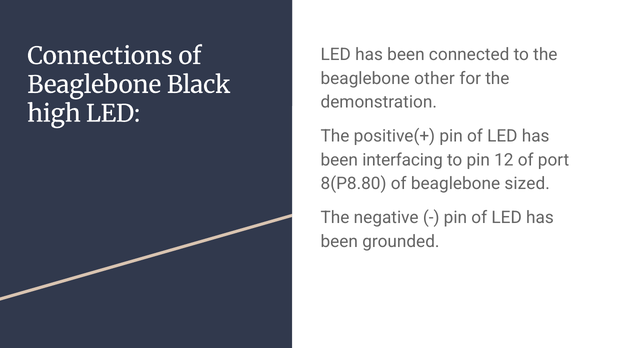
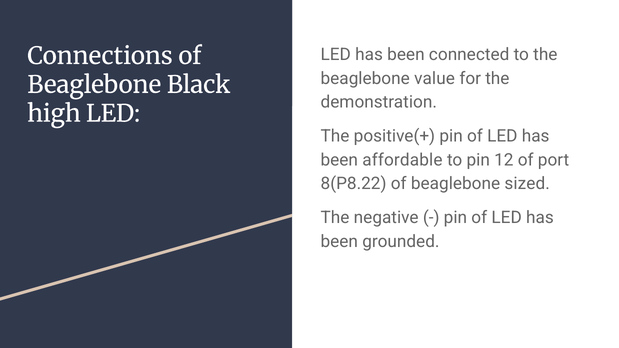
other: other -> value
interfacing: interfacing -> affordable
8(P8.80: 8(P8.80 -> 8(P8.22
